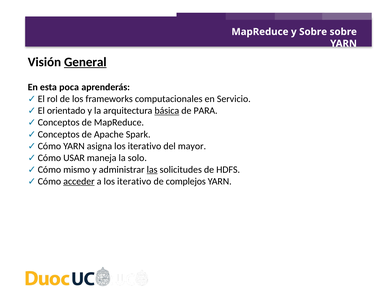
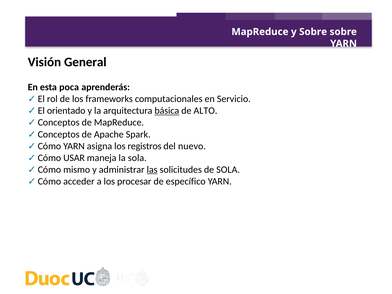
General underline: present -> none
PARA: PARA -> ALTO
asigna los iterativo: iterativo -> registros
mayor: mayor -> nuevo
la solo: solo -> sola
de HDFS: HDFS -> SOLA
acceder underline: present -> none
a los iterativo: iterativo -> procesar
complejos: complejos -> específico
